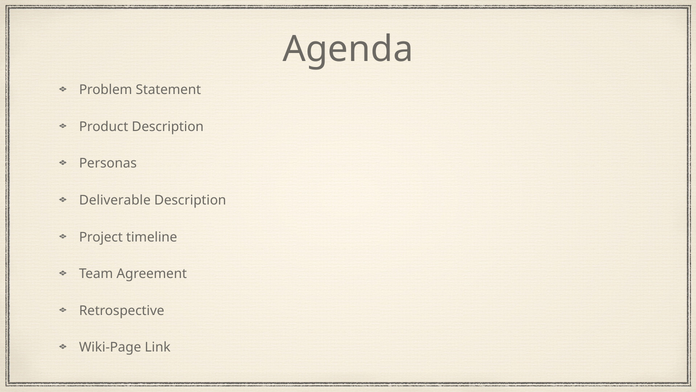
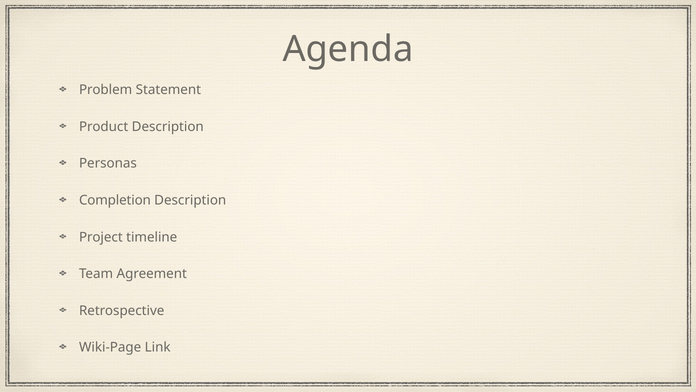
Deliverable: Deliverable -> Completion
